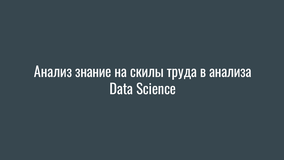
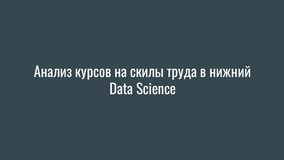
знание: знание -> курсов
анализа: анализа -> нижний
